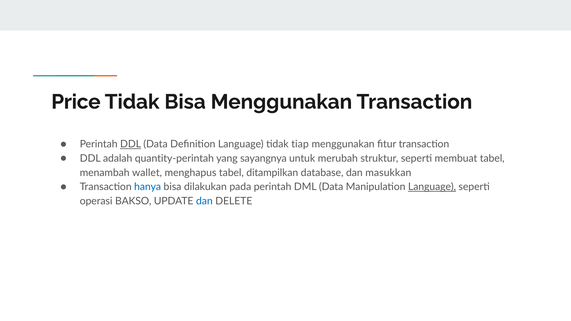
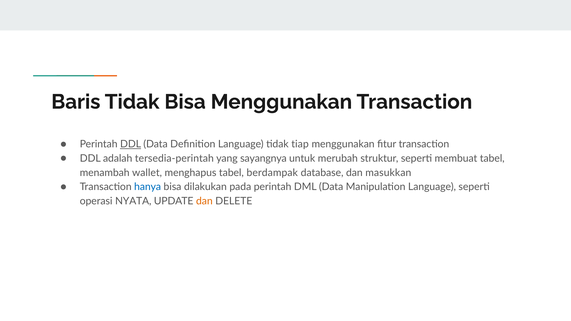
Price: Price -> Baris
quantity-perintah: quantity-perintah -> tersedia-perintah
ditampilkan: ditampilkan -> berdampak
Language at (432, 187) underline: present -> none
BAKSO: BAKSO -> NYATA
dan at (204, 201) colour: blue -> orange
